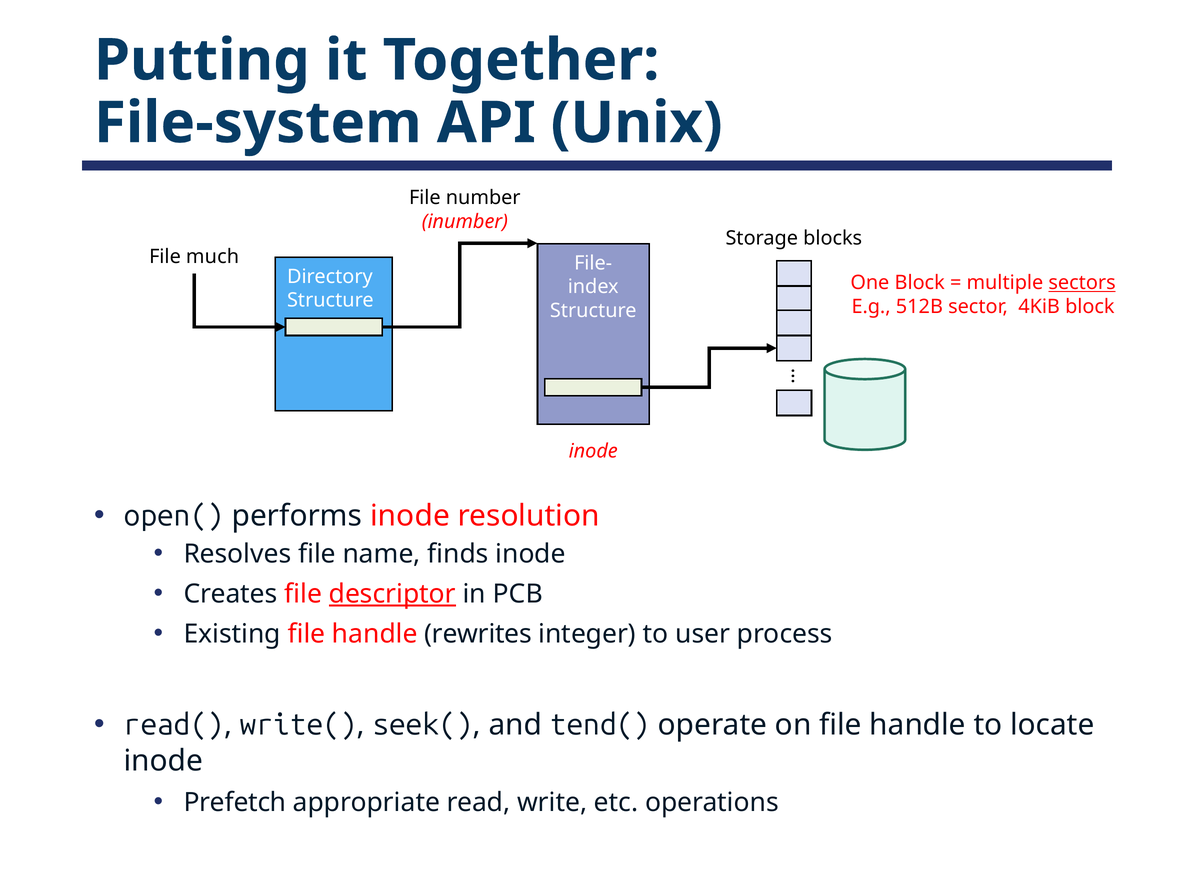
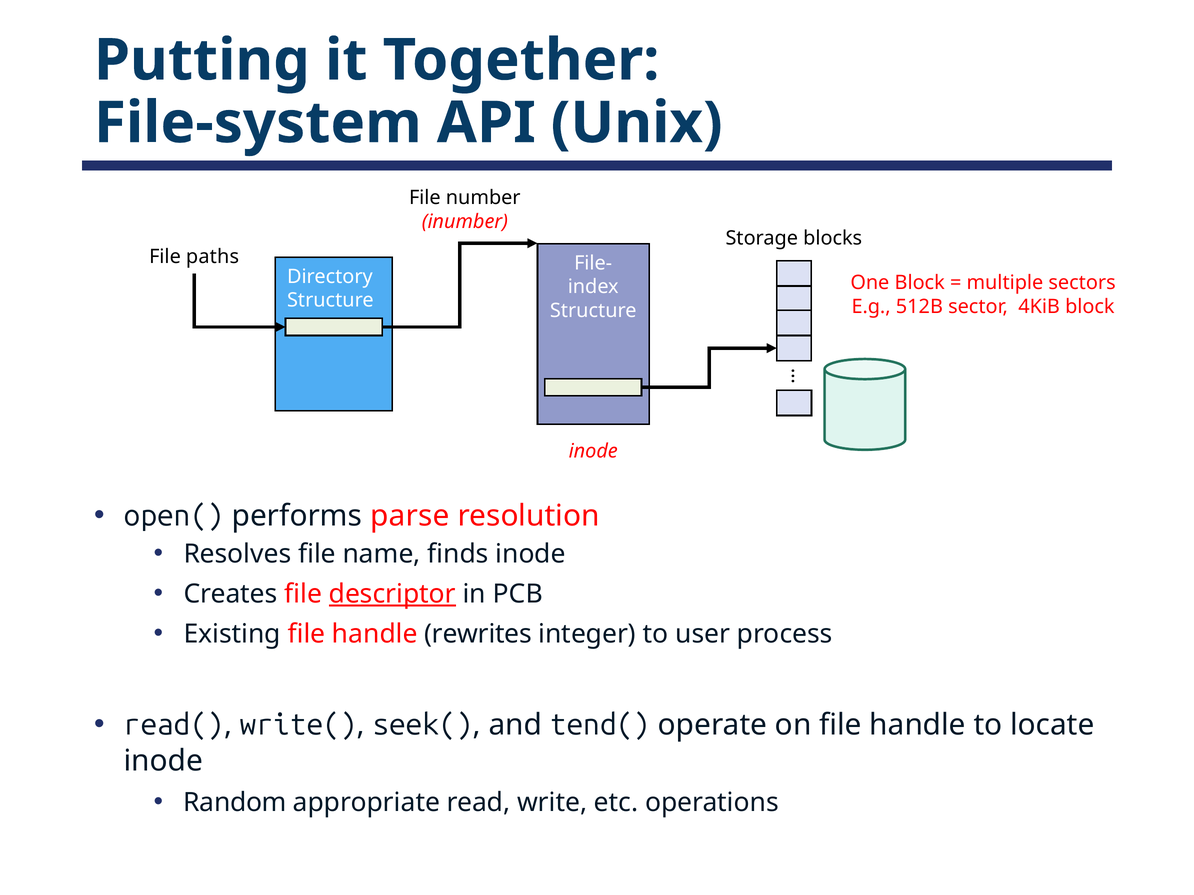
much: much -> paths
sectors underline: present -> none
performs inode: inode -> parse
Prefetch: Prefetch -> Random
